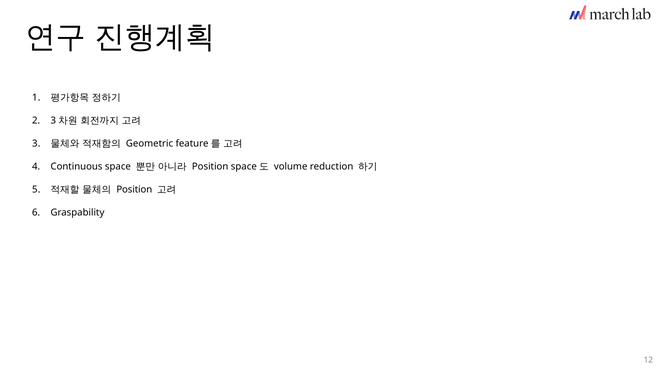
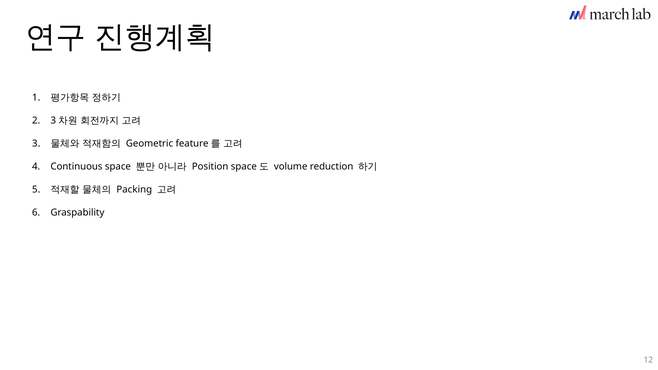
Position at (134, 190): Position -> Packing
